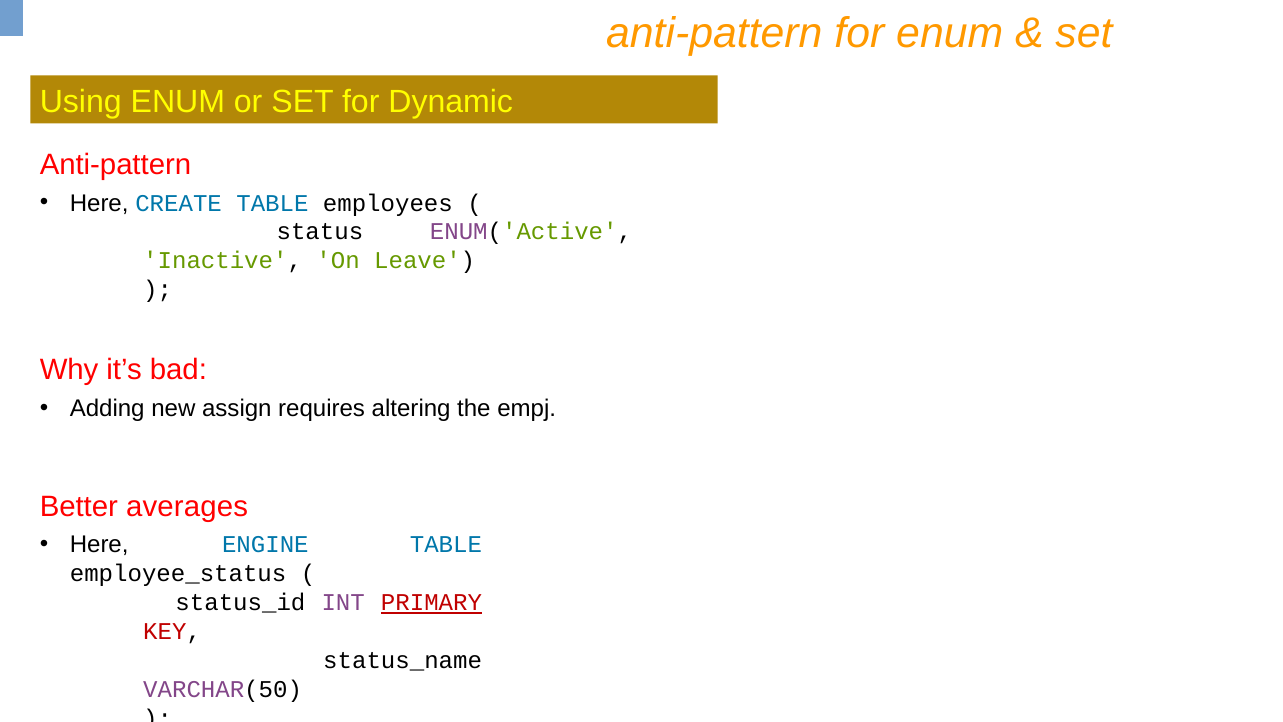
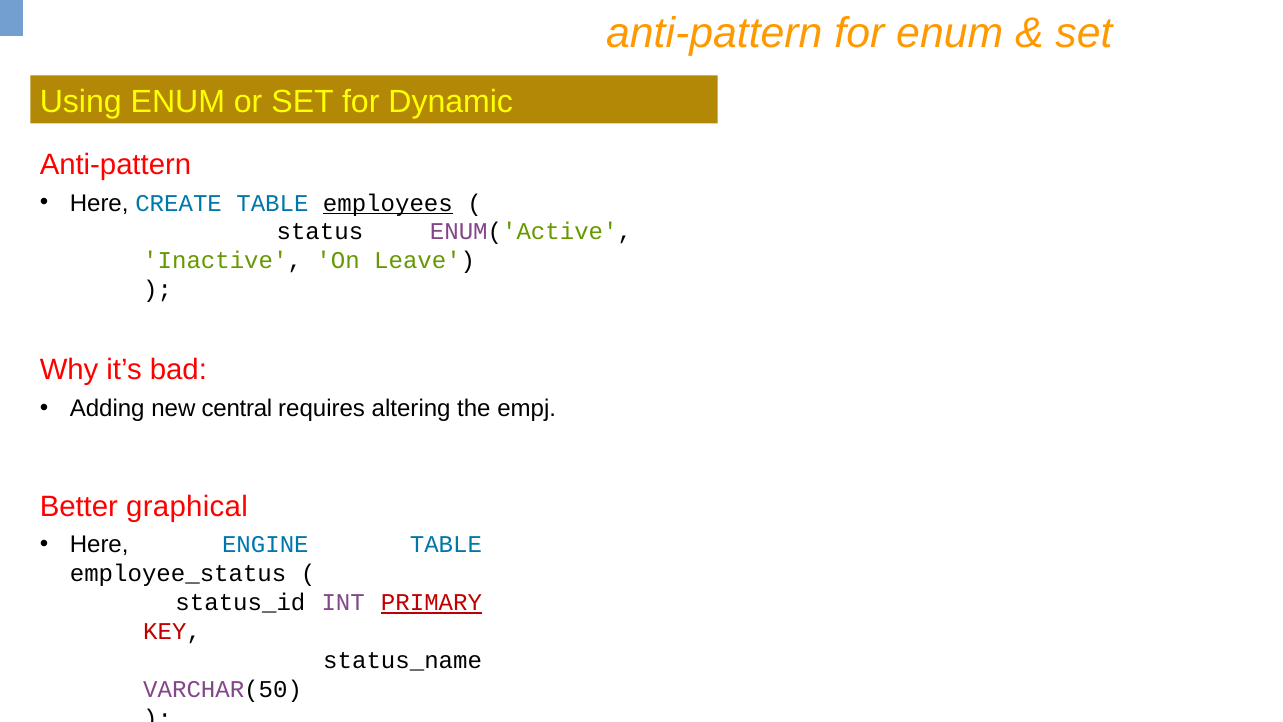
employees underline: none -> present
assign: assign -> central
averages: averages -> graphical
